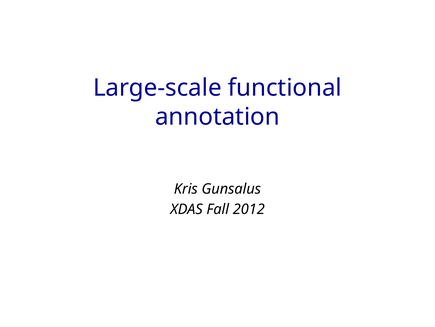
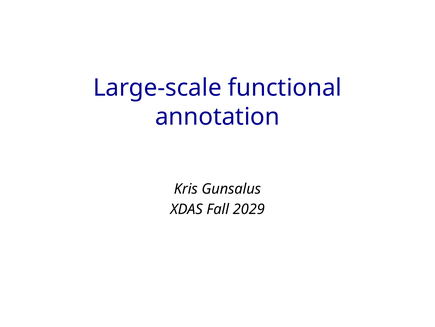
2012: 2012 -> 2029
